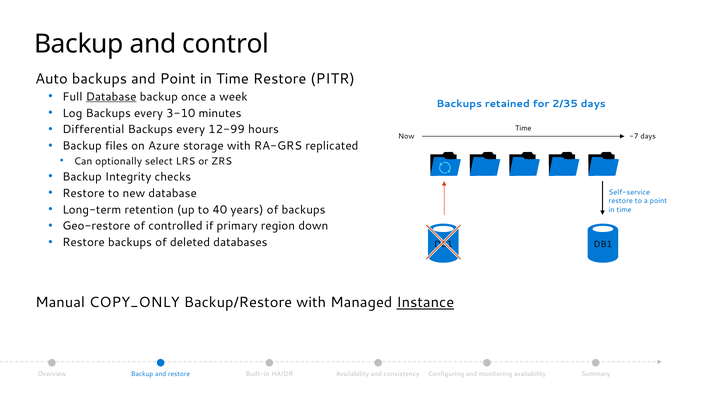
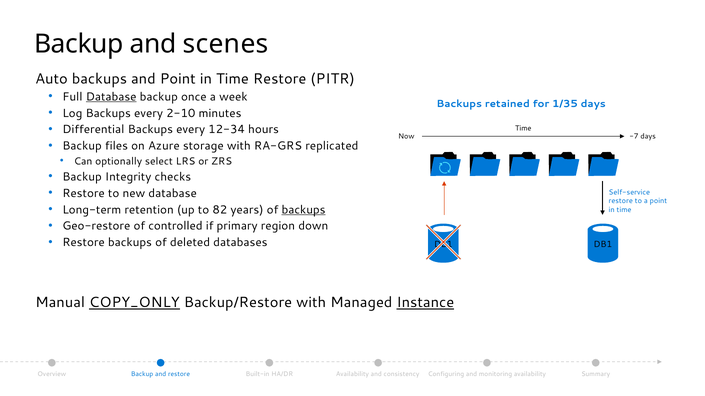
control: control -> scenes
2/35: 2/35 -> 1/35
3-10: 3-10 -> 2-10
12-99: 12-99 -> 12-34
40: 40 -> 82
backups at (304, 210) underline: none -> present
COPY_ONLY underline: none -> present
